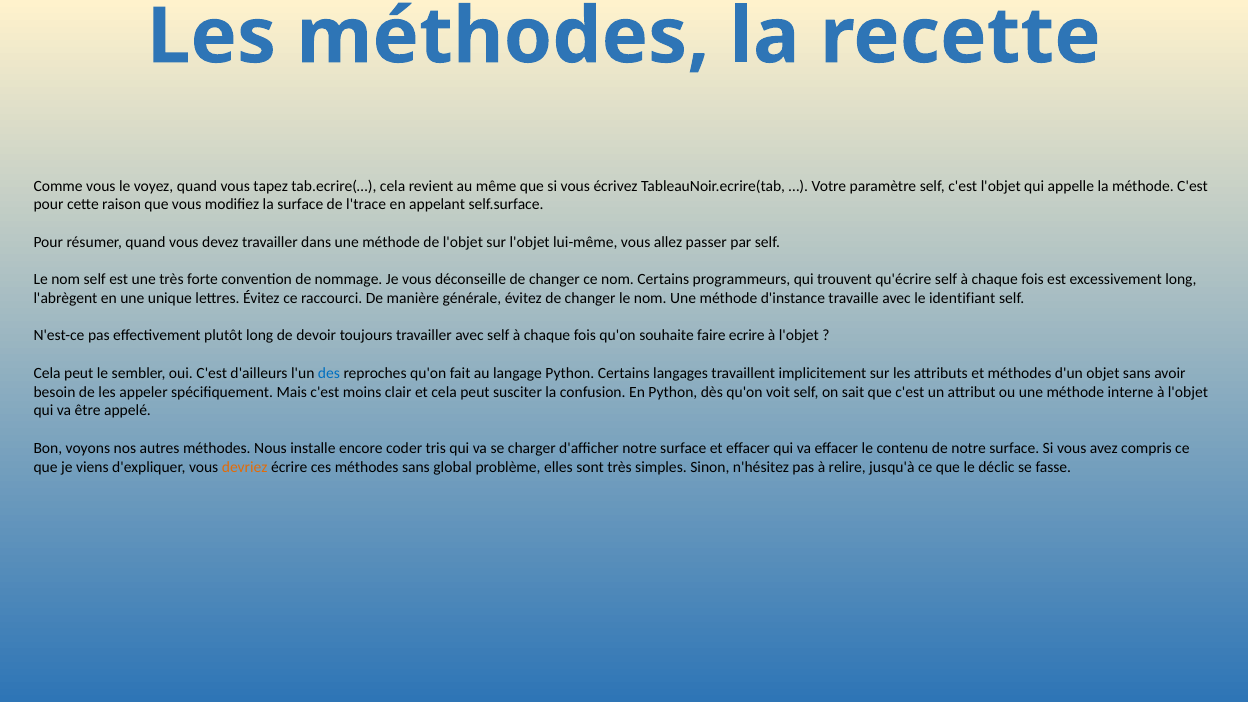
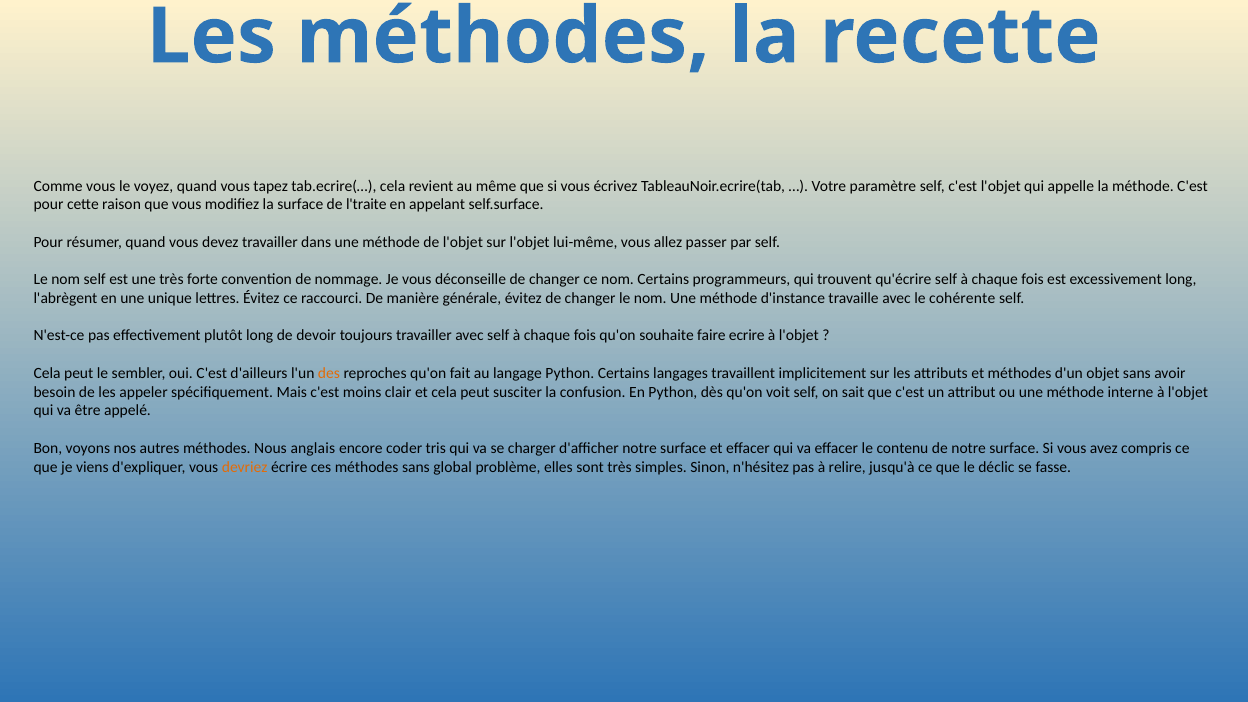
l'trace: l'trace -> l'traite
identifiant: identifiant -> cohérente
des colour: blue -> orange
installe: installe -> anglais
